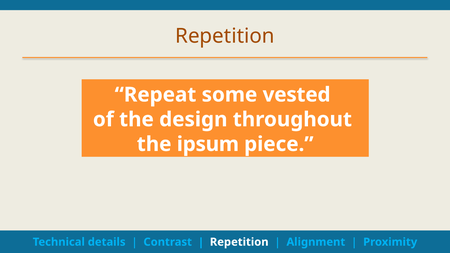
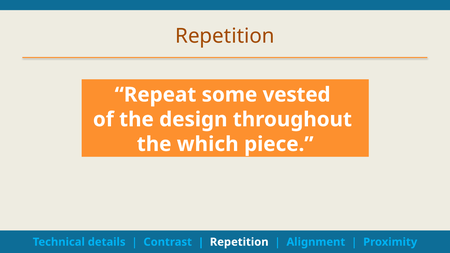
ipsum: ipsum -> which
